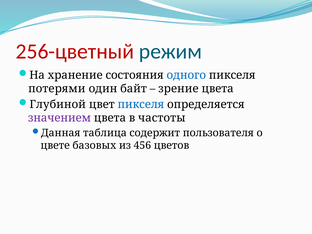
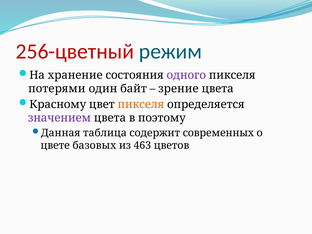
одного colour: blue -> purple
Глубиной: Глубиной -> Красному
пикселя at (141, 104) colour: blue -> orange
частоты: частоты -> поэтому
пользователя: пользователя -> современных
456: 456 -> 463
